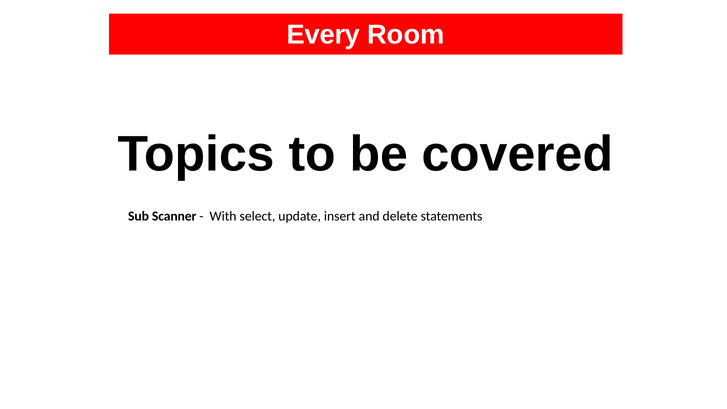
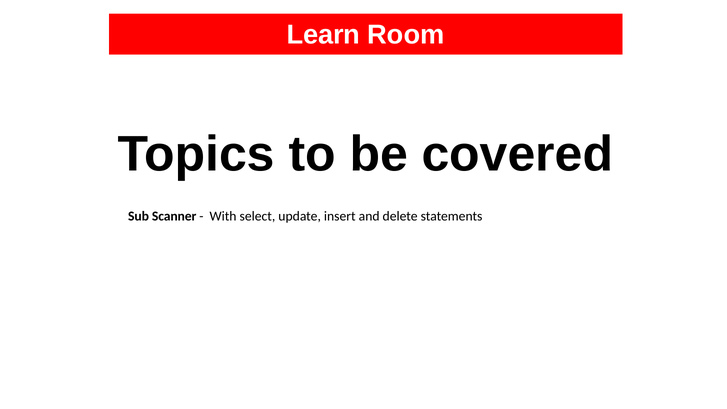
Every: Every -> Learn
